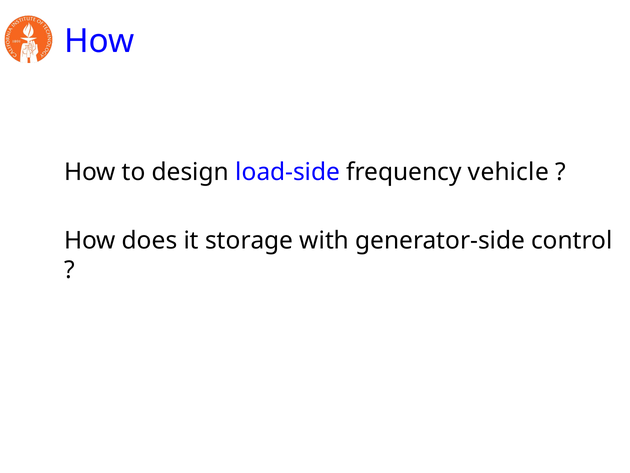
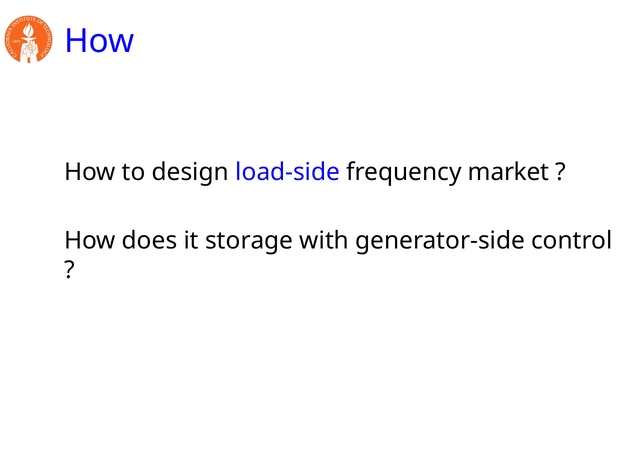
vehicle: vehicle -> market
